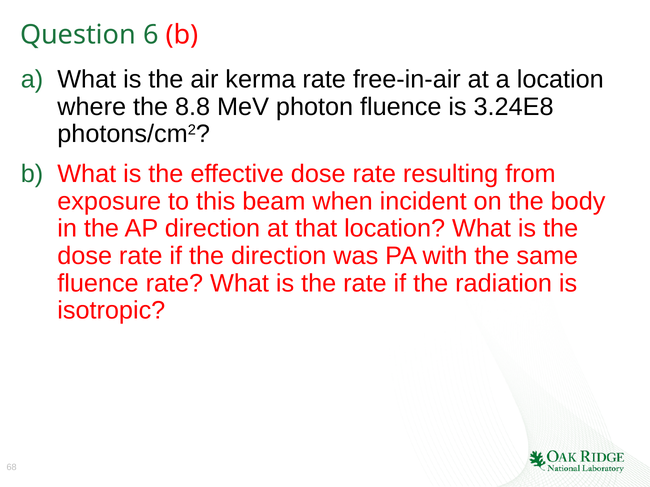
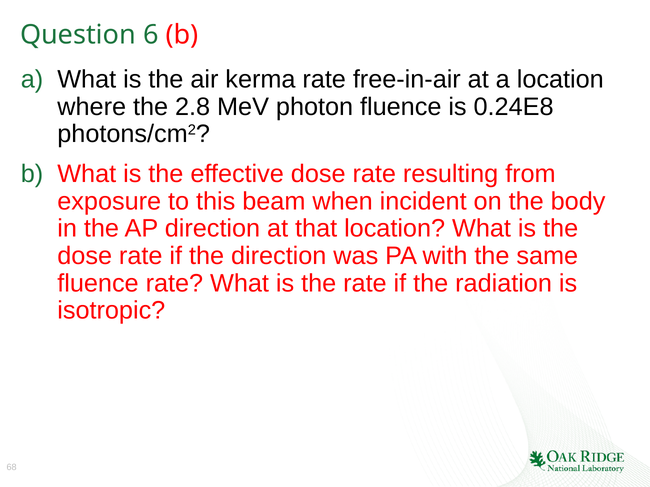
8.8: 8.8 -> 2.8
3.24E8: 3.24E8 -> 0.24E8
